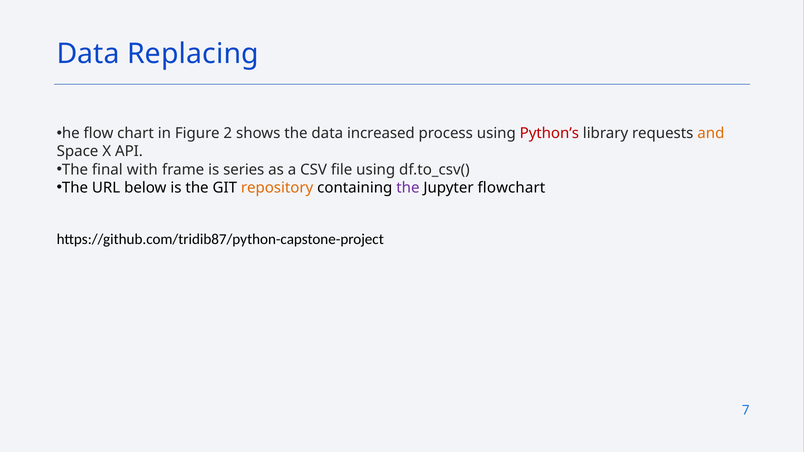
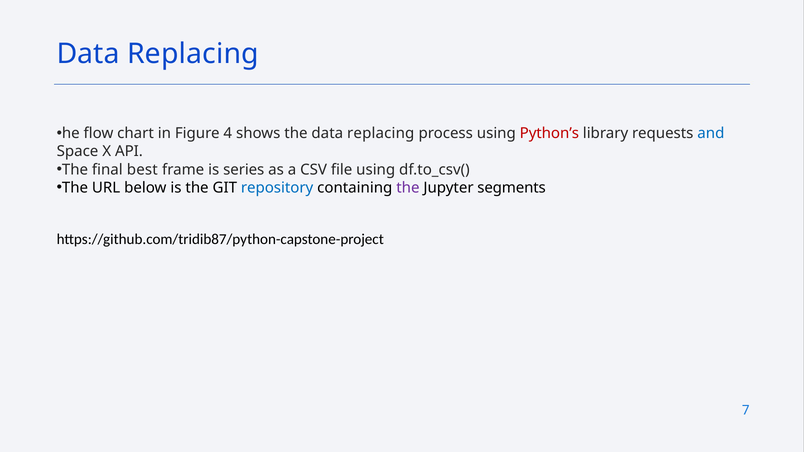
2: 2 -> 4
the data increased: increased -> replacing
and colour: orange -> blue
with: with -> best
repository colour: orange -> blue
flowchart: flowchart -> segments
